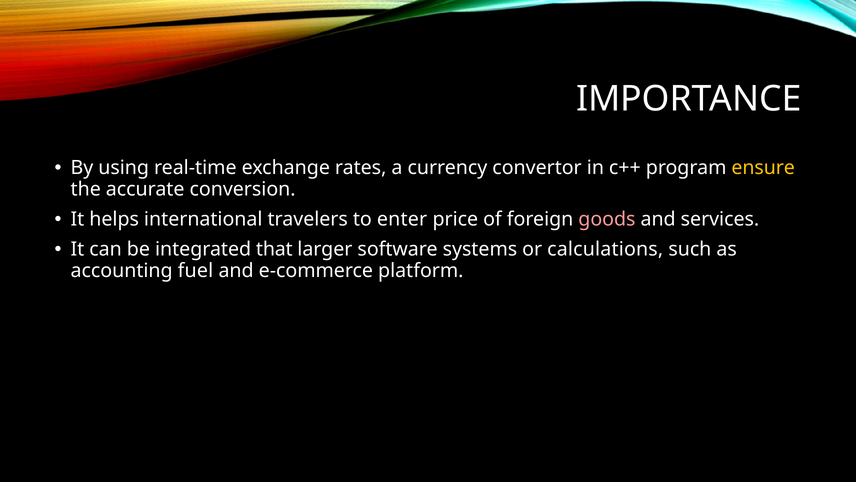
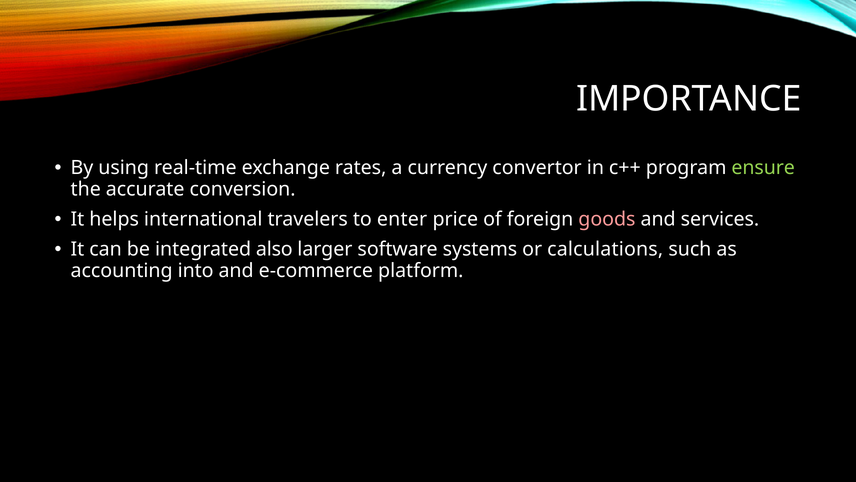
ensure colour: yellow -> light green
that: that -> also
fuel: fuel -> into
